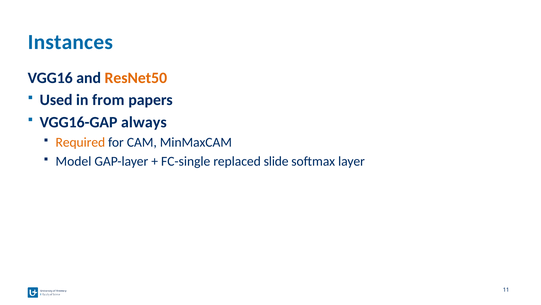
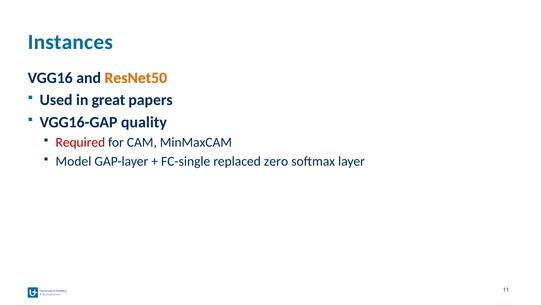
from: from -> great
always: always -> quality
Required colour: orange -> red
slide: slide -> zero
